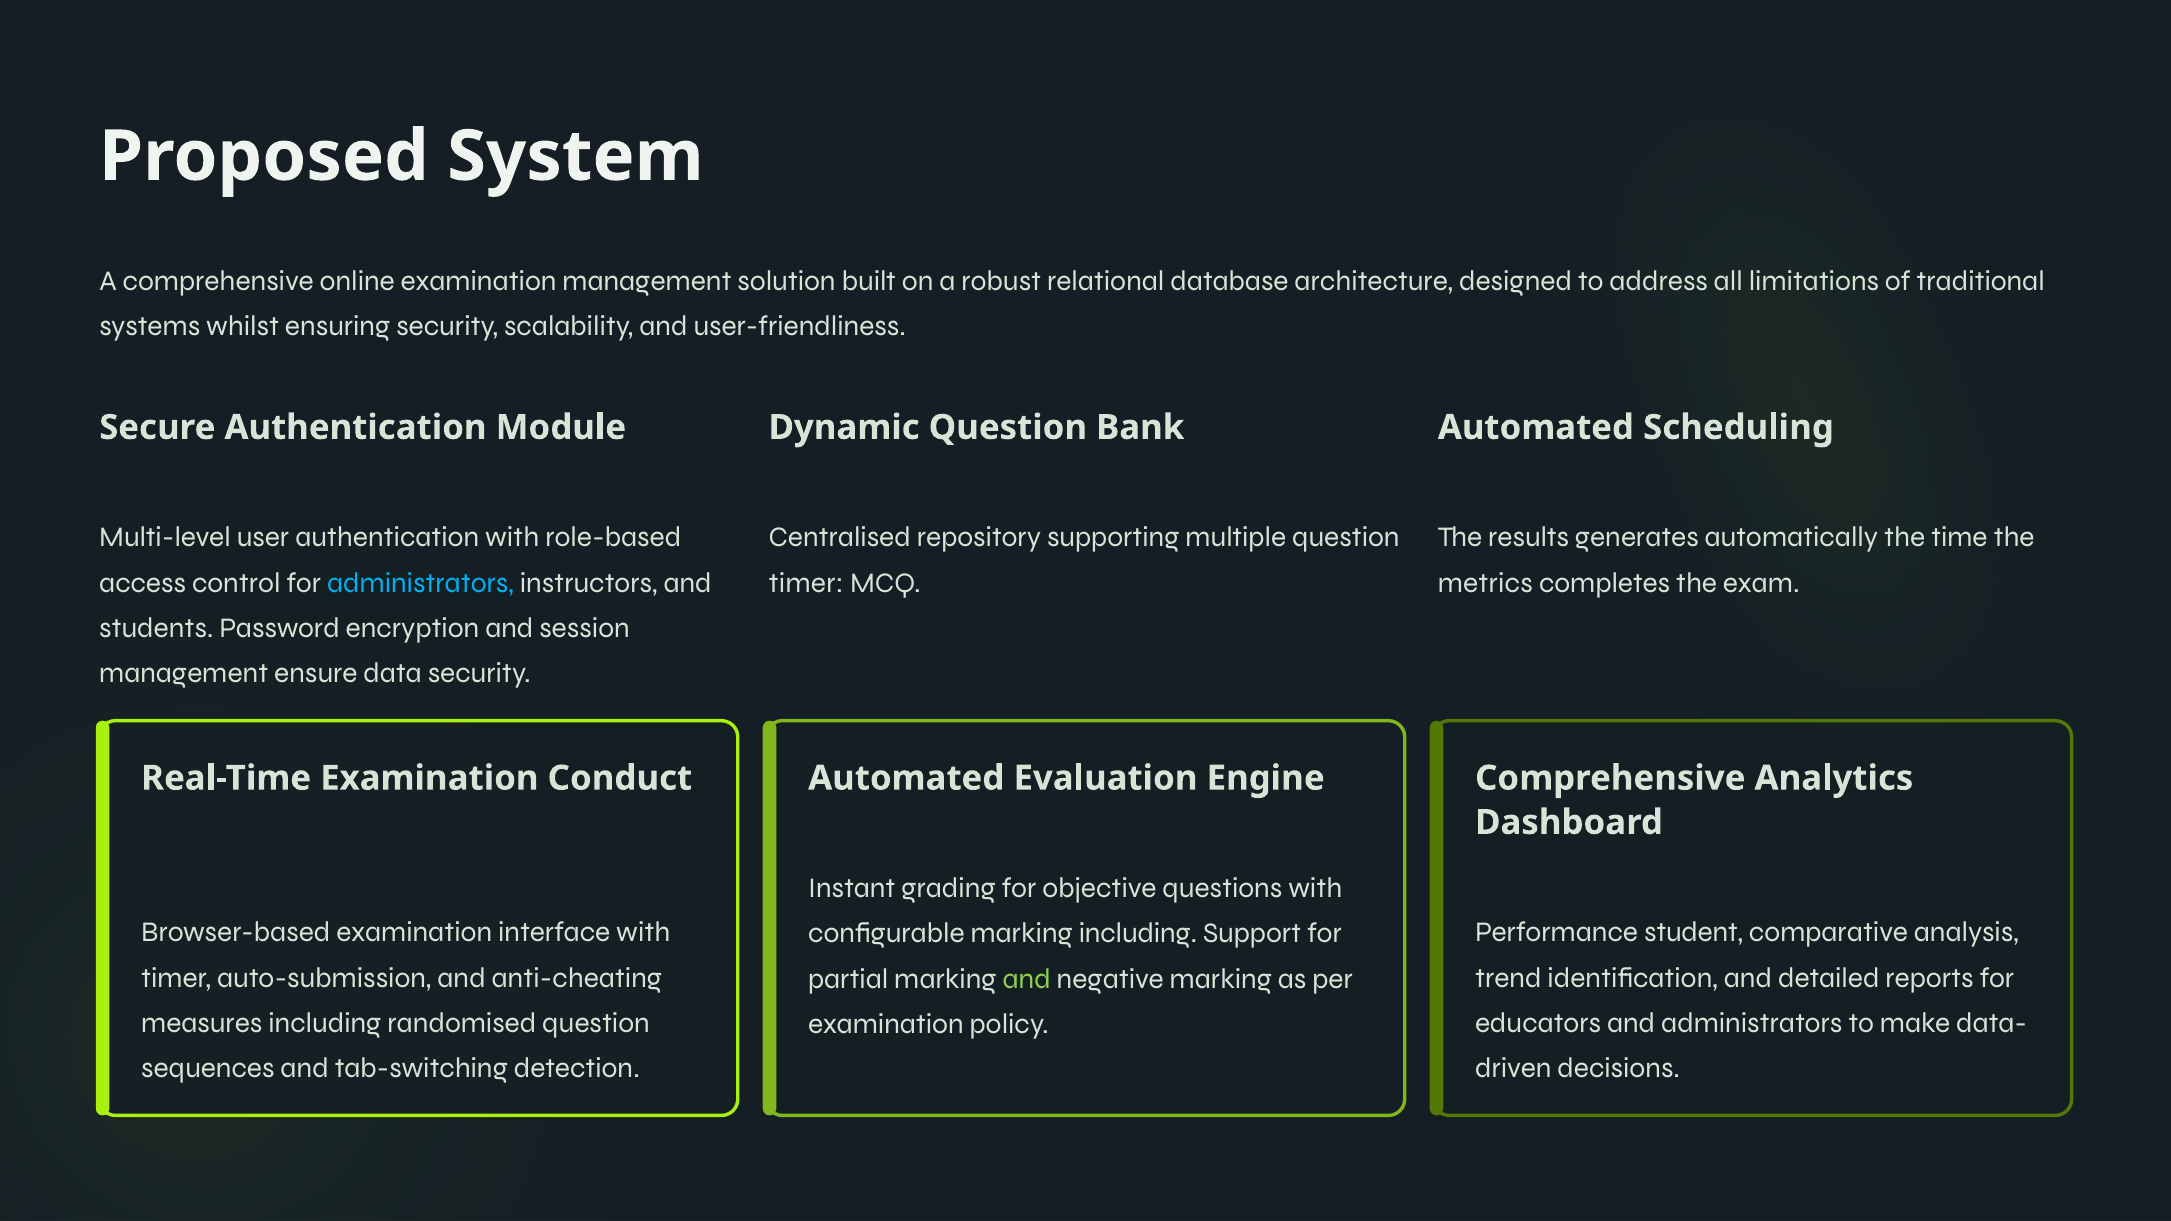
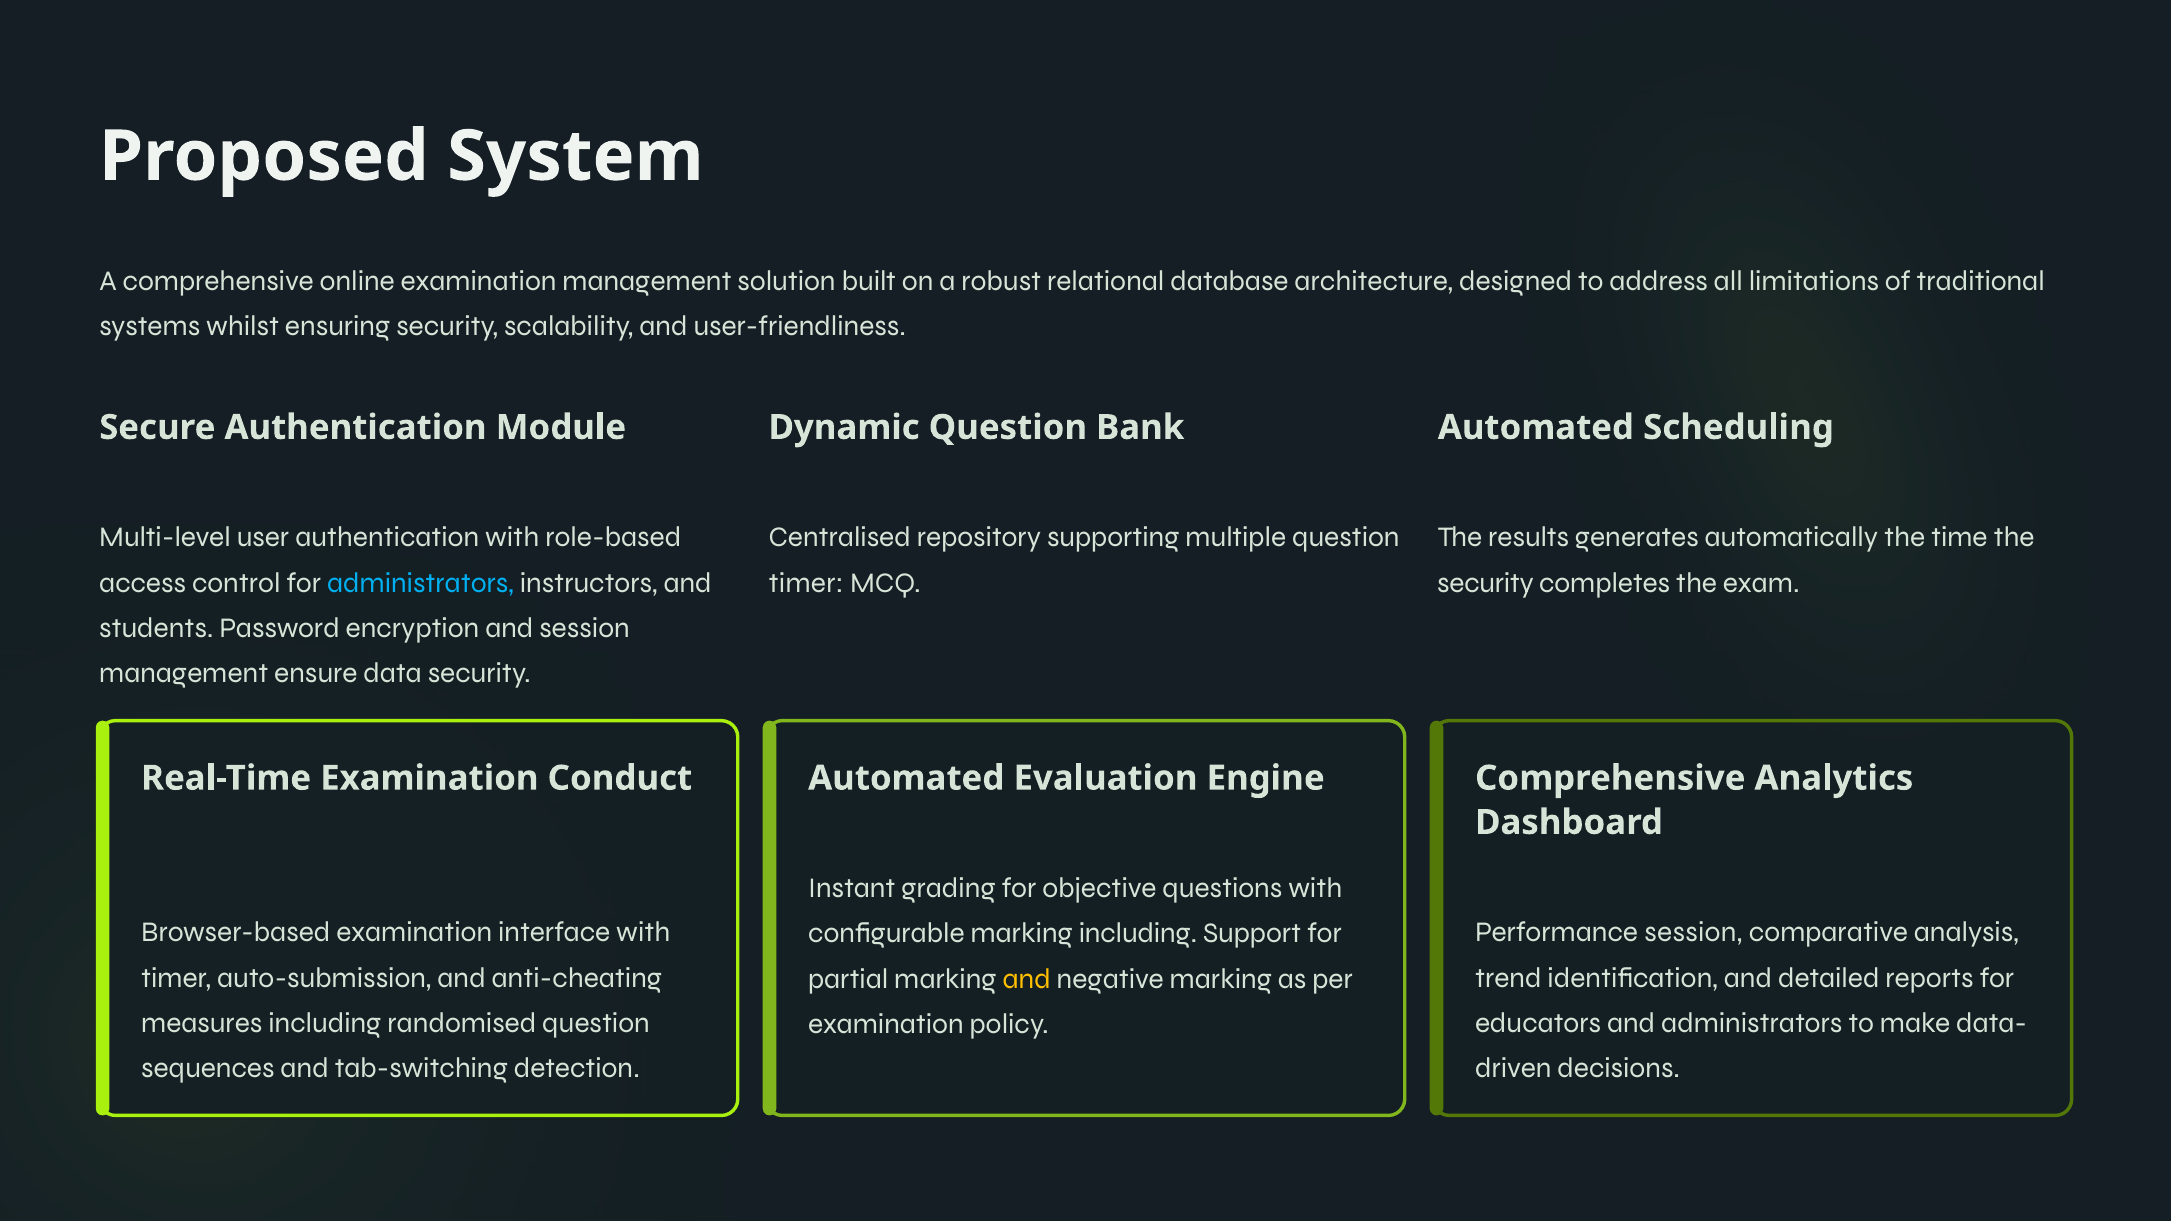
metrics at (1485, 583): metrics -> security
Performance student: student -> session
and at (1027, 979) colour: light green -> yellow
